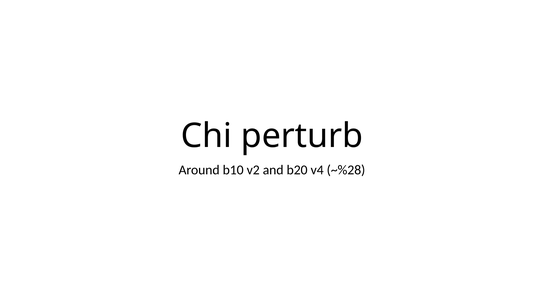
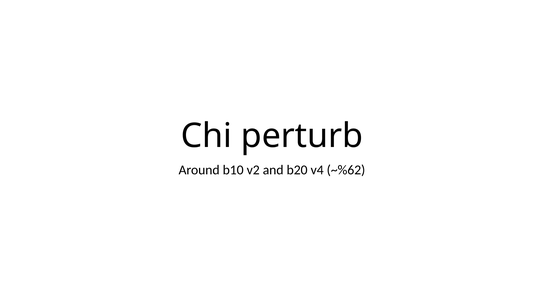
~%28: ~%28 -> ~%62
